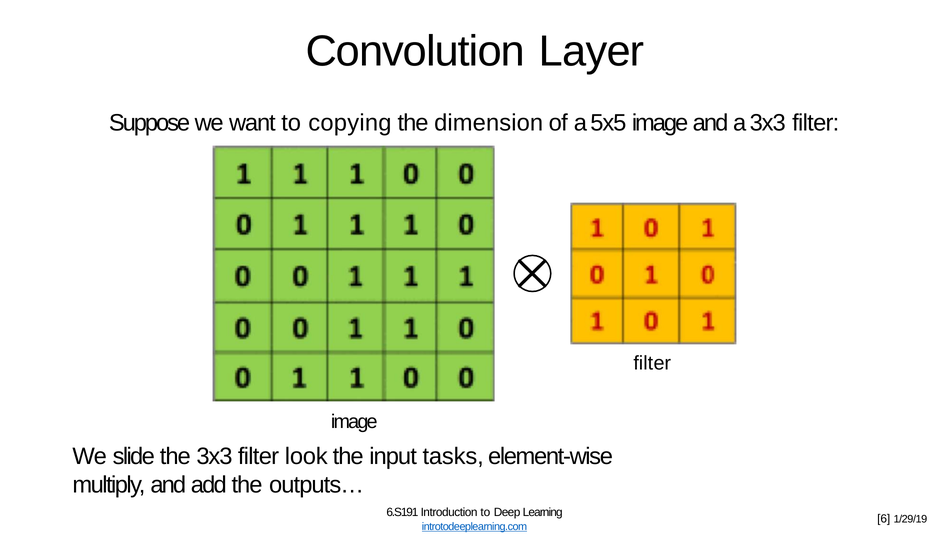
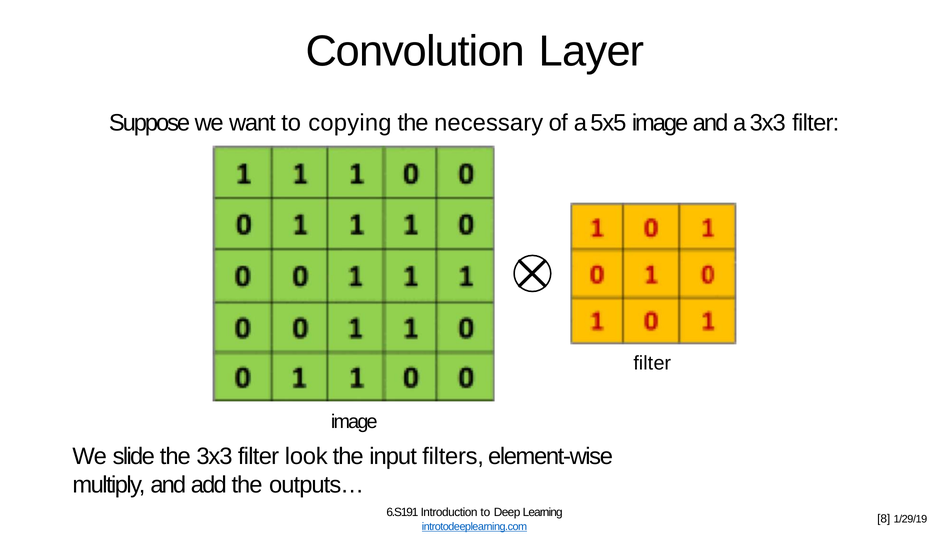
dimension: dimension -> necessary
tasks: tasks -> filters
6: 6 -> 8
